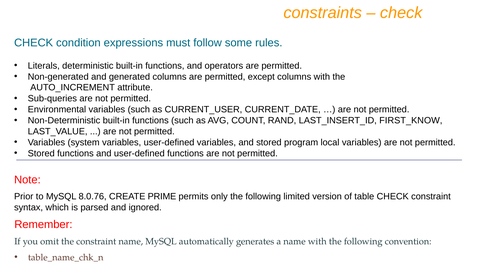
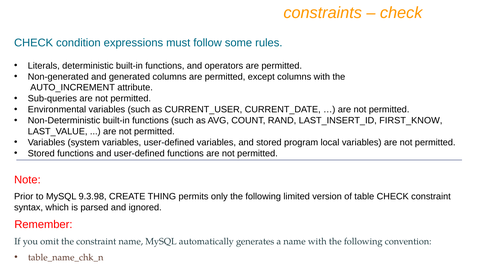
8.0.76: 8.0.76 -> 9.3.98
PRIME: PRIME -> THING
